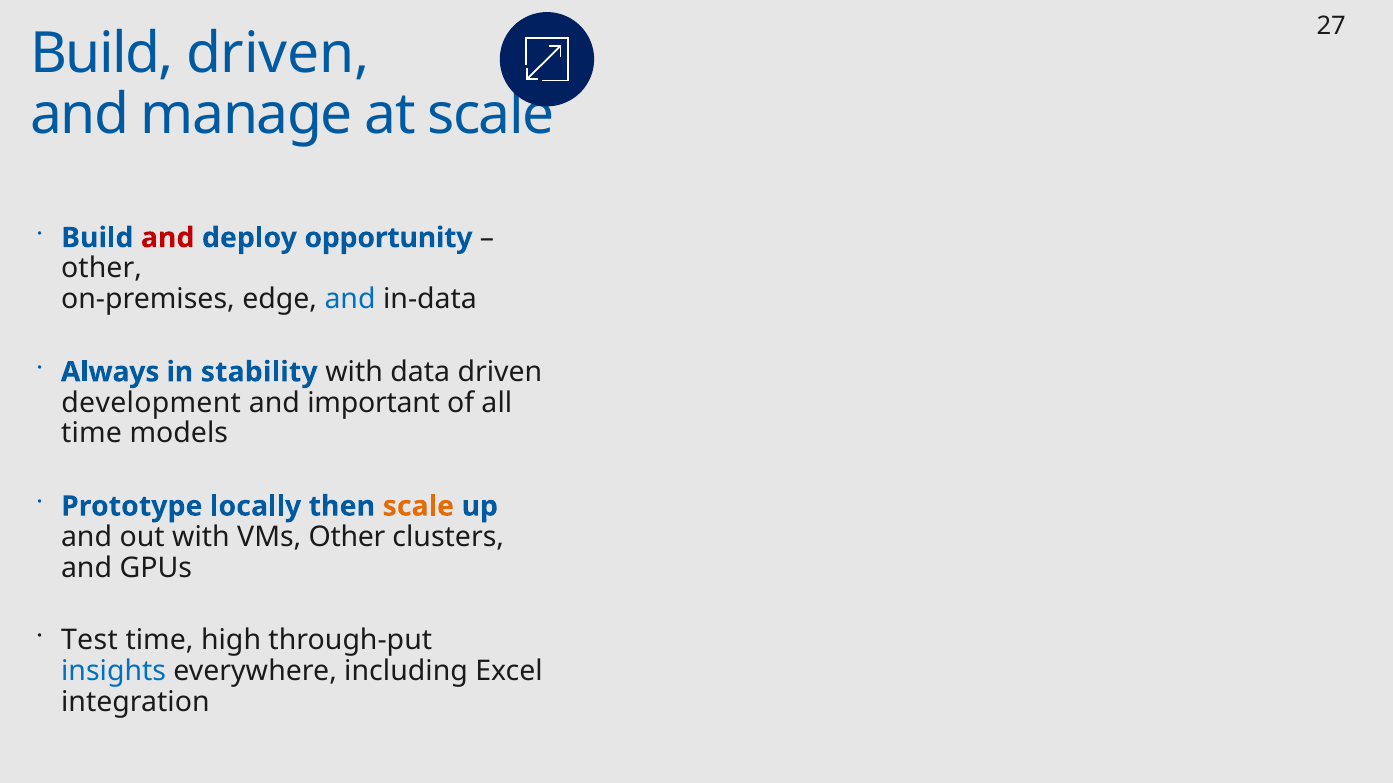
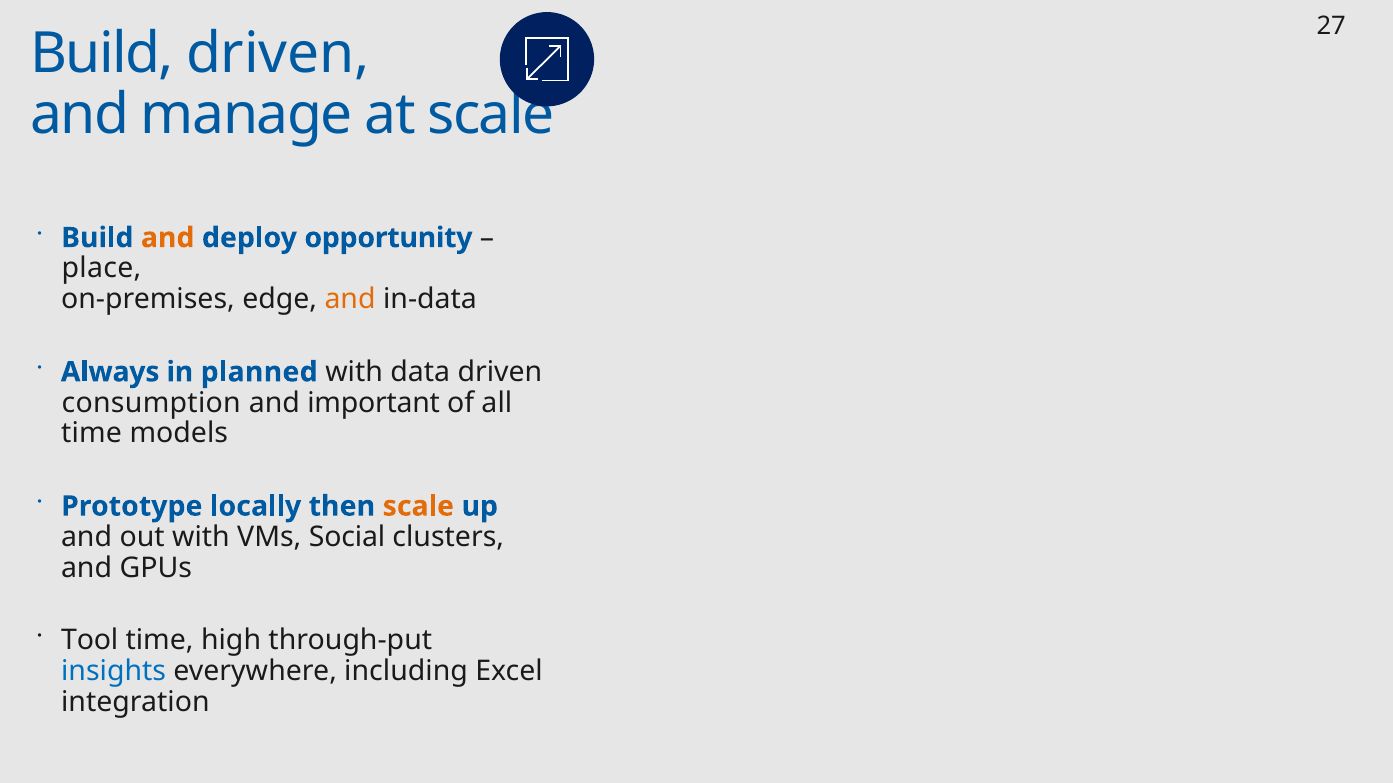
and at (168, 238) colour: red -> orange
other at (102, 269): other -> place
and at (350, 299) colour: blue -> orange
stability: stability -> planned
development: development -> consumption
VMs Other: Other -> Social
Test: Test -> Tool
